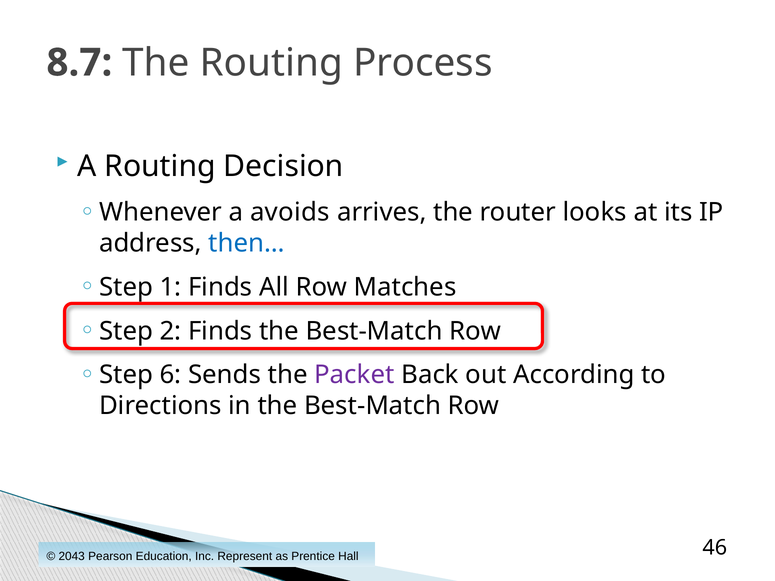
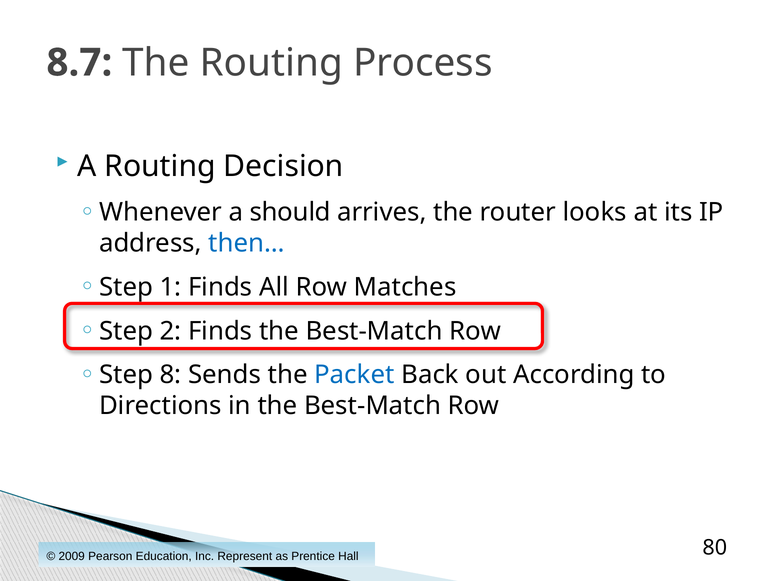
avoids: avoids -> should
6: 6 -> 8
Packet colour: purple -> blue
2043: 2043 -> 2009
46: 46 -> 80
